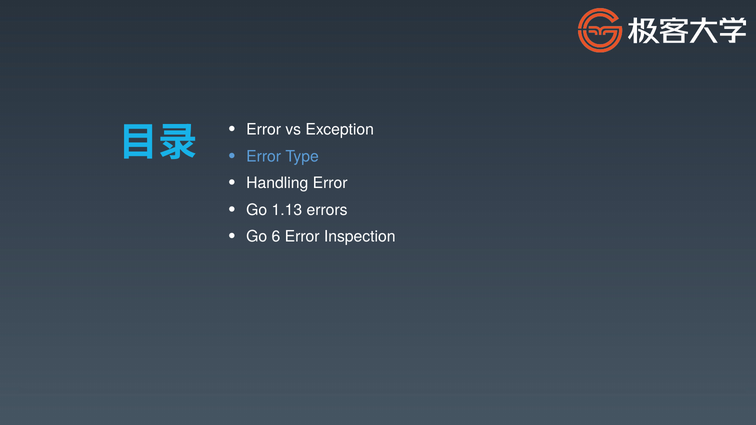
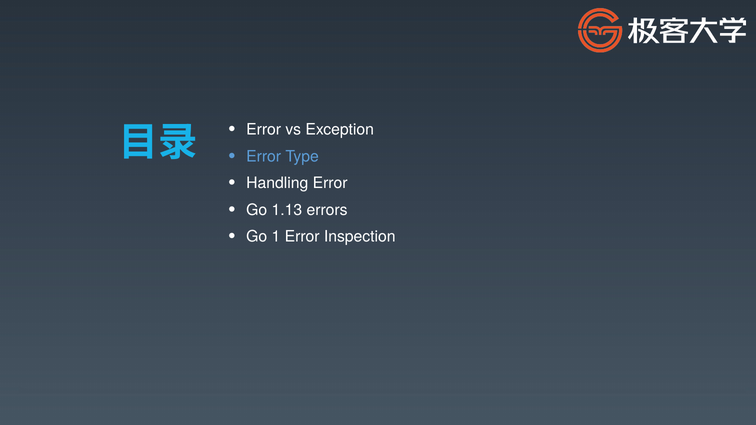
6: 6 -> 1
